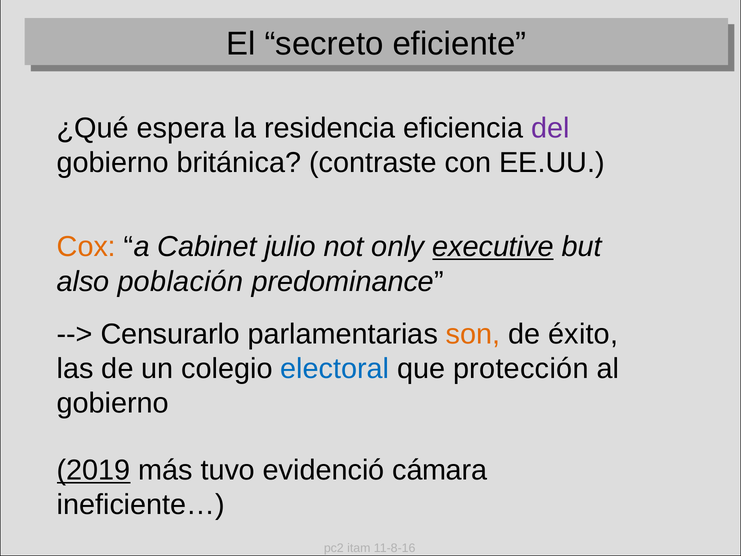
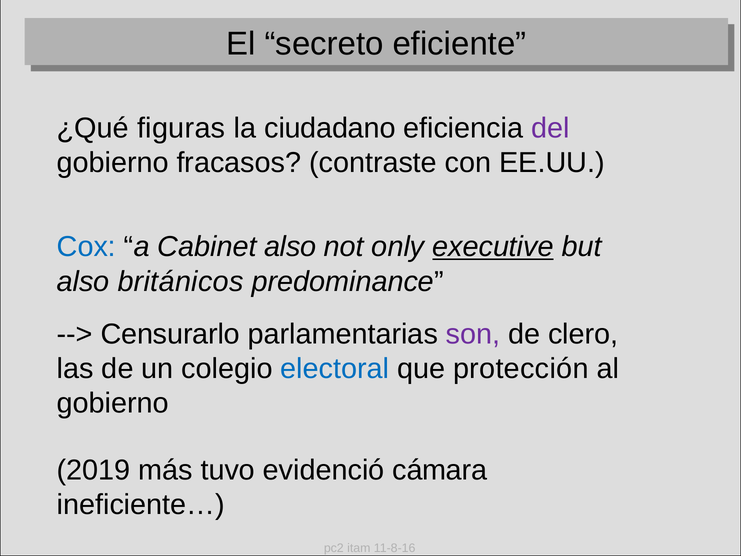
espera: espera -> figuras
residencia: residencia -> ciudadano
británica: británica -> fracasos
Cox colour: orange -> blue
Cabinet julio: julio -> also
población: población -> británicos
son colour: orange -> purple
éxito: éxito -> clero
2019 underline: present -> none
